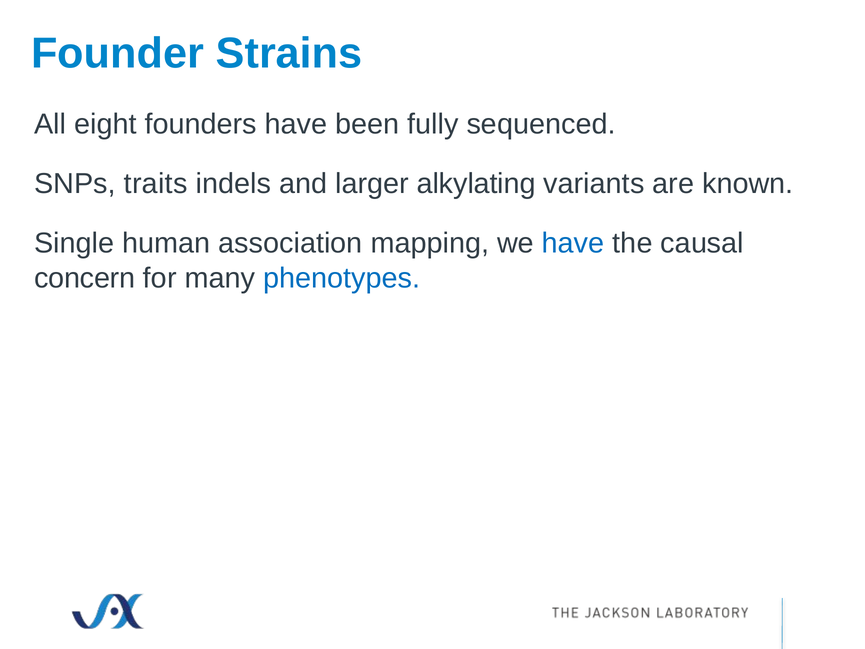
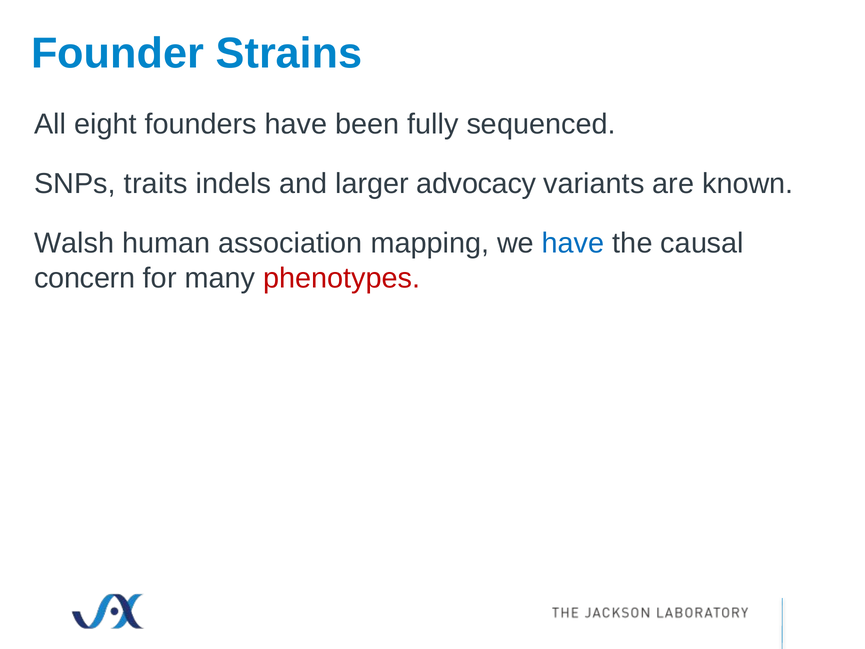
alkylating: alkylating -> advocacy
Single: Single -> Walsh
phenotypes colour: blue -> red
